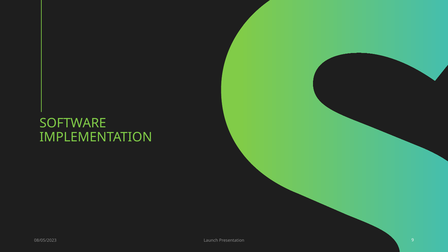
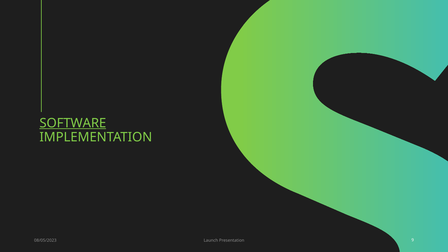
SOFTWARE underline: none -> present
